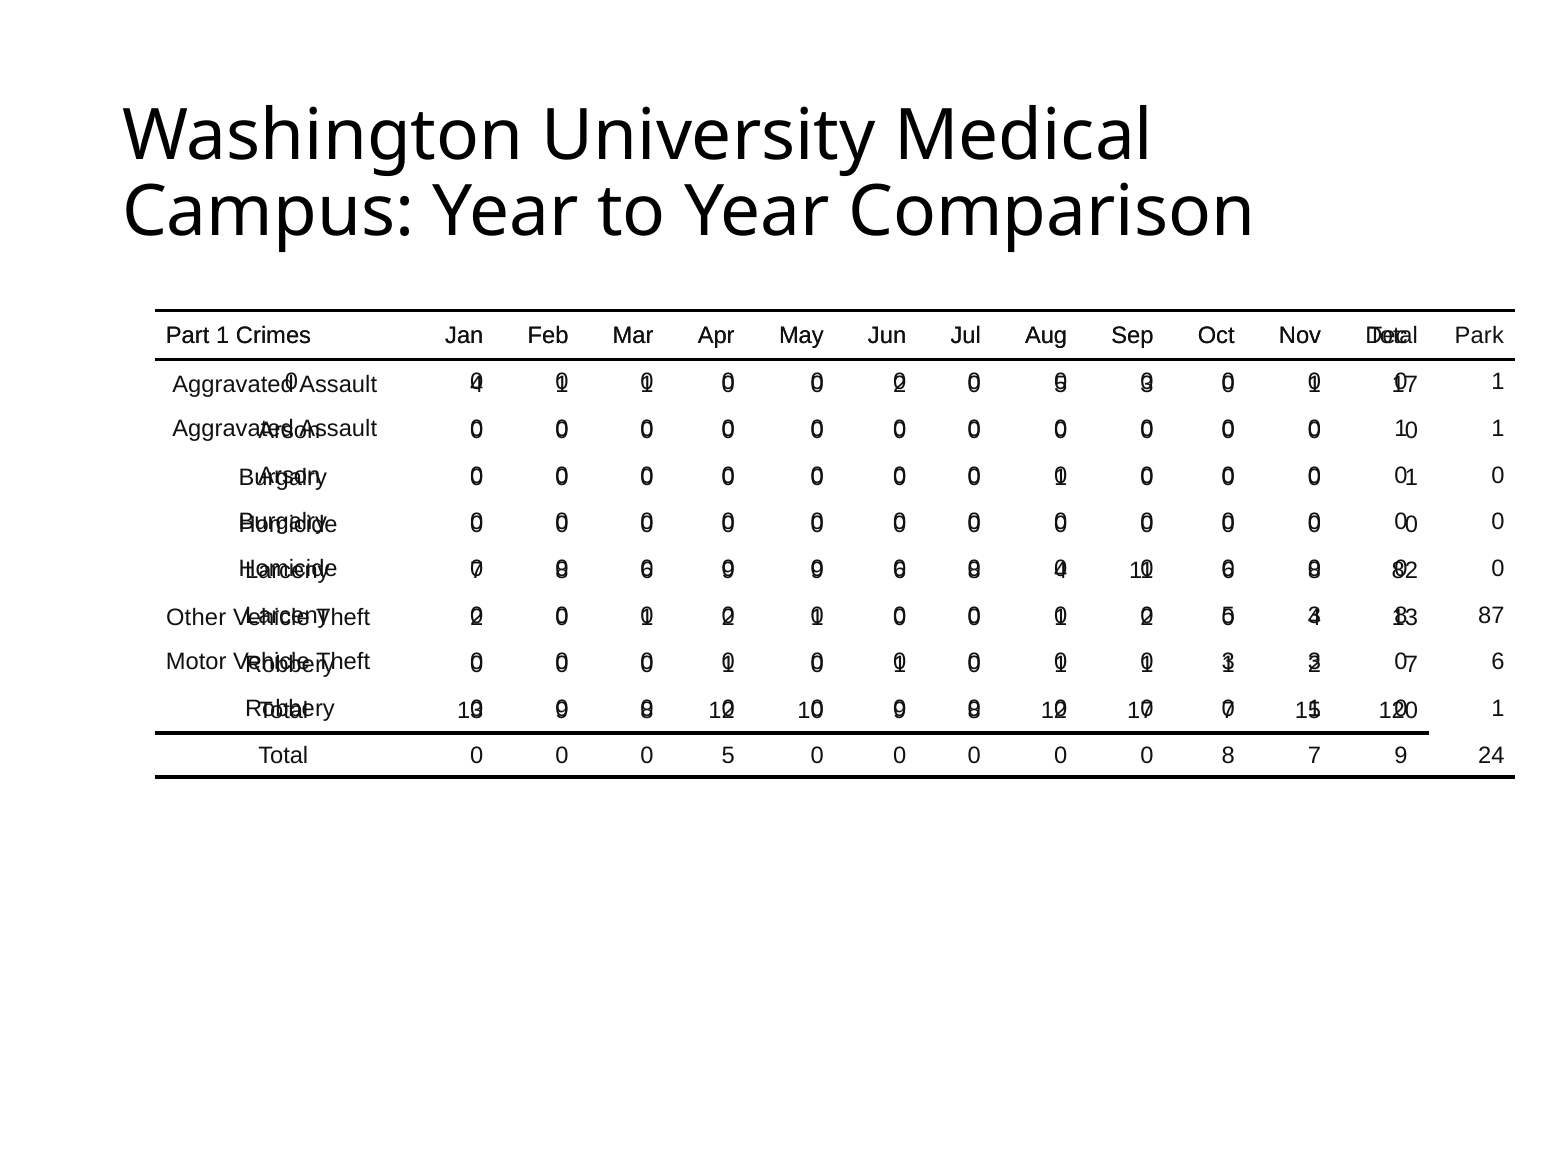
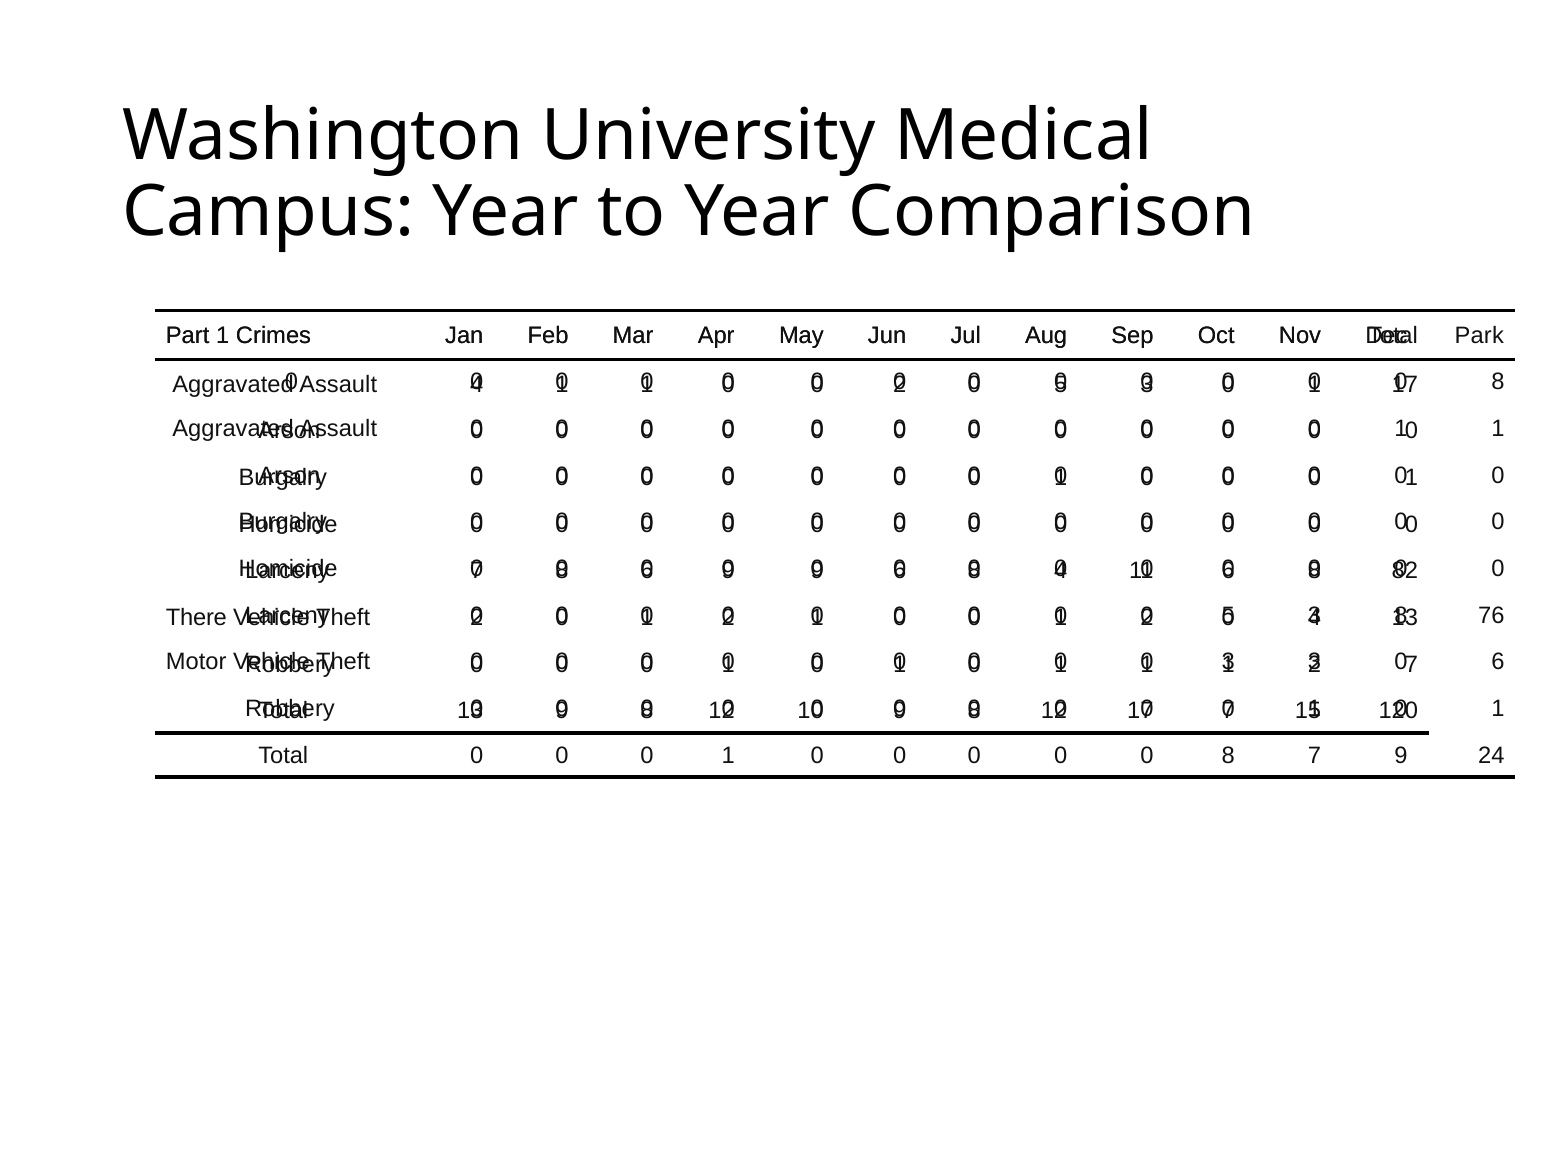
1 at (1498, 382): 1 -> 8
87: 87 -> 76
Other: Other -> There
5 at (728, 755): 5 -> 1
